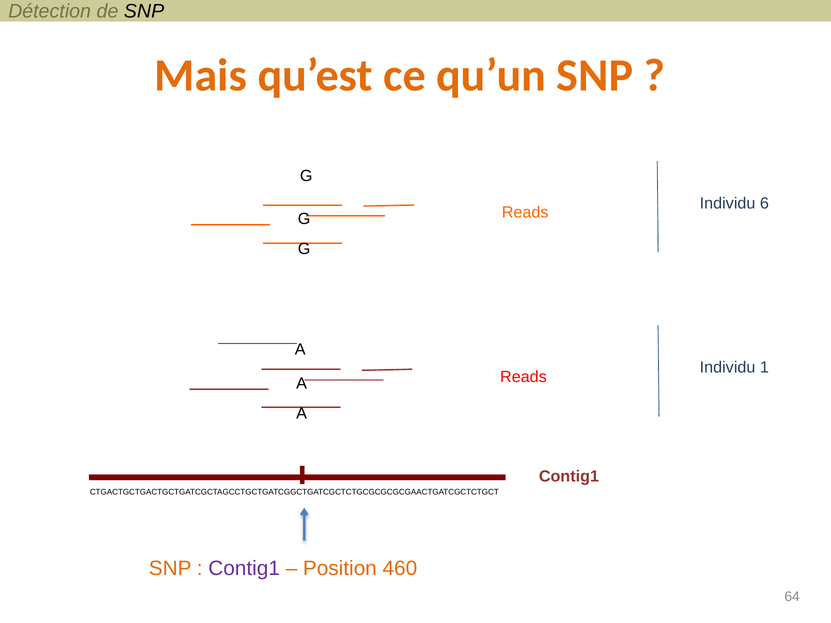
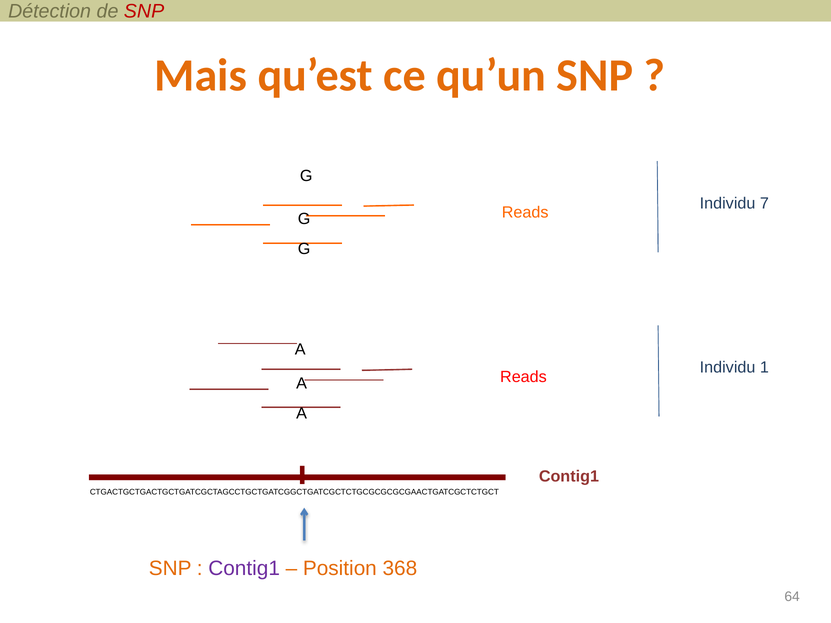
SNP at (144, 11) colour: black -> red
6: 6 -> 7
460: 460 -> 368
